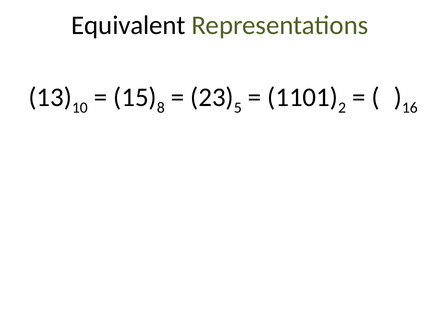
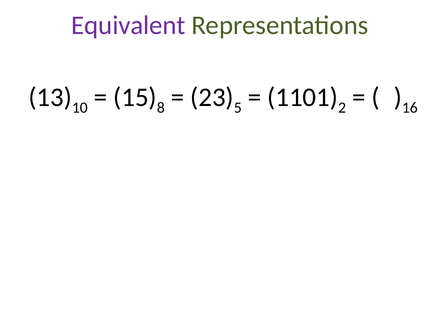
Equivalent colour: black -> purple
